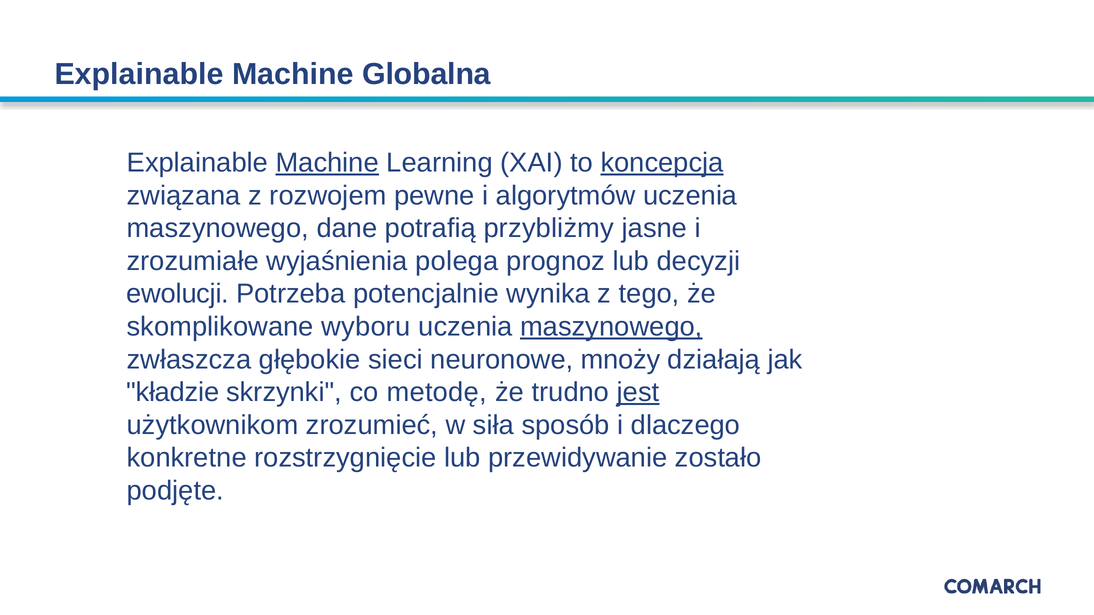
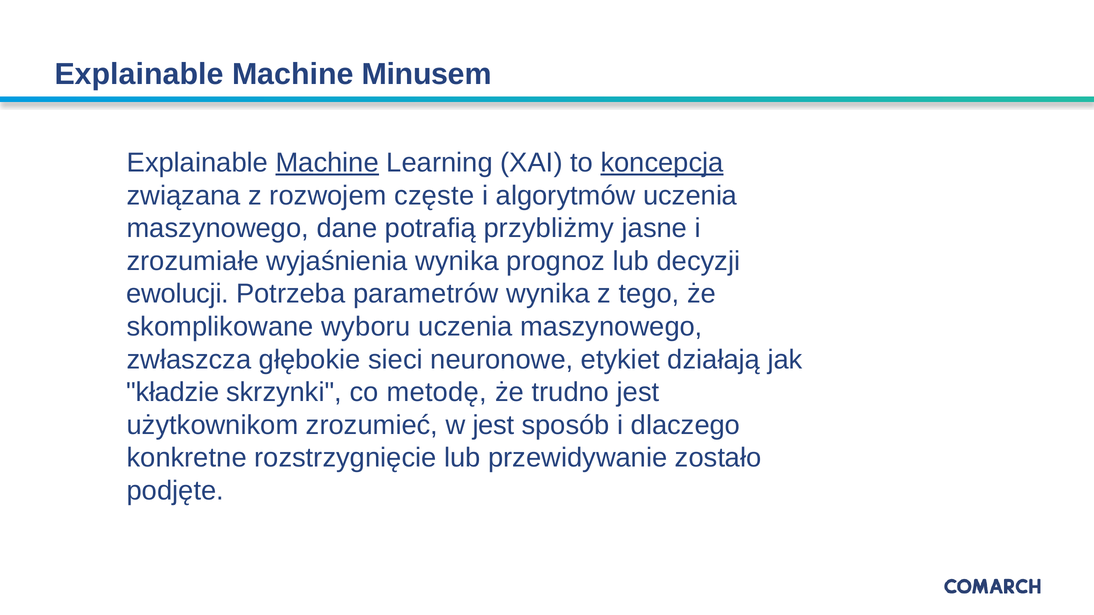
Globalna: Globalna -> Minusem
pewne: pewne -> częste
wyjaśnienia polega: polega -> wynika
potencjalnie: potencjalnie -> parametrów
maszynowego at (611, 327) underline: present -> none
mnoży: mnoży -> etykiet
jest at (638, 393) underline: present -> none
w siła: siła -> jest
